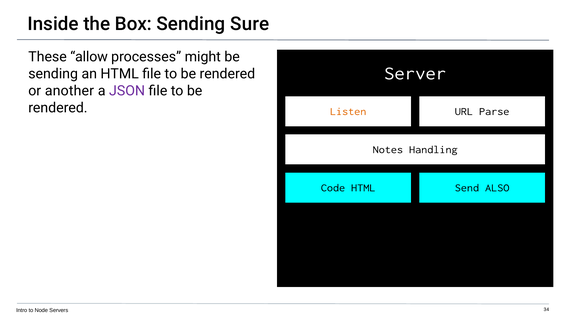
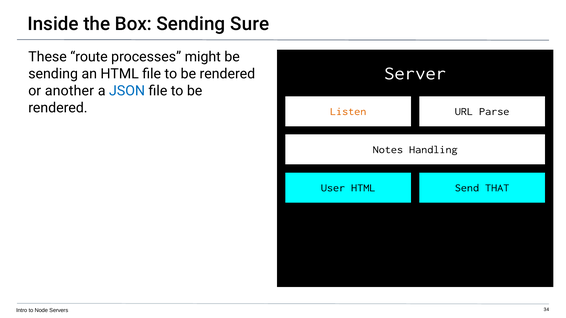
allow: allow -> route
JSON colour: purple -> blue
Code: Code -> User
ALSO: ALSO -> THAT
